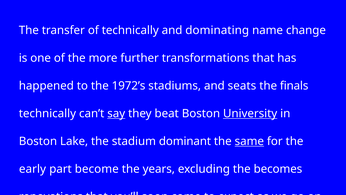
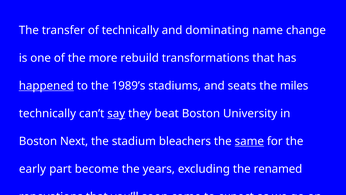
further: further -> rebuild
happened underline: none -> present
1972’s: 1972’s -> 1989’s
finals: finals -> miles
University underline: present -> none
Lake: Lake -> Next
dominant: dominant -> bleachers
becomes: becomes -> renamed
